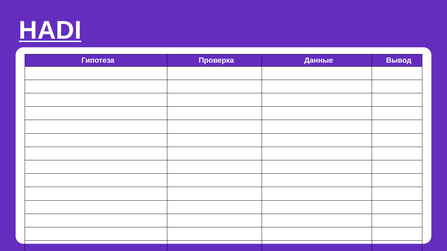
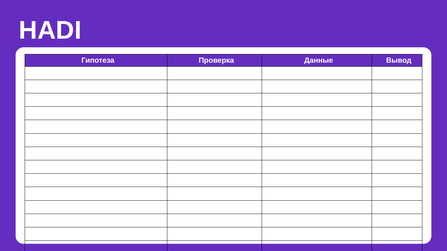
HADI underline: present -> none
